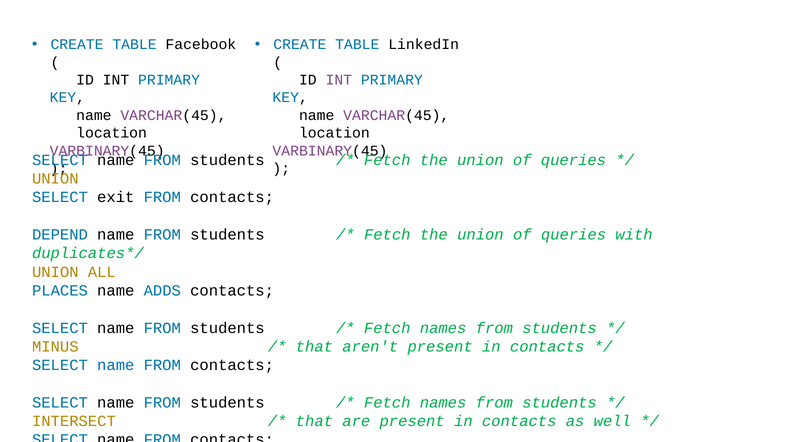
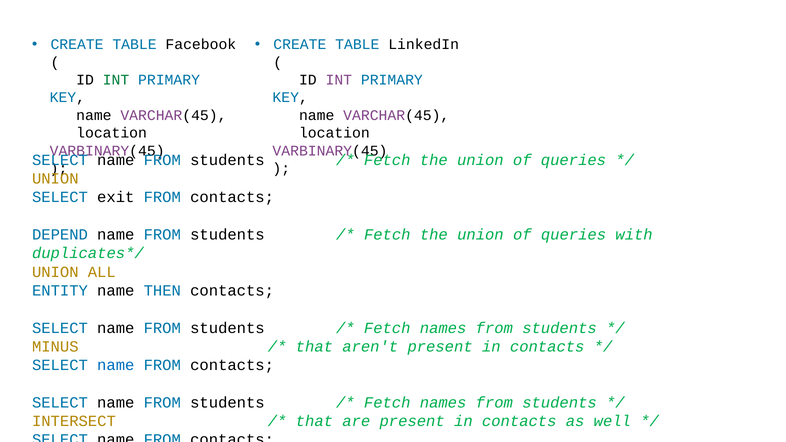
INT at (116, 80) colour: black -> green
PLACES: PLACES -> ENTITY
ADDS: ADDS -> THEN
